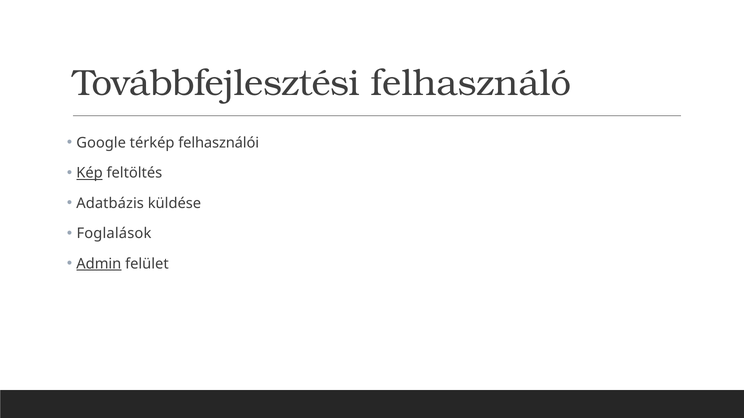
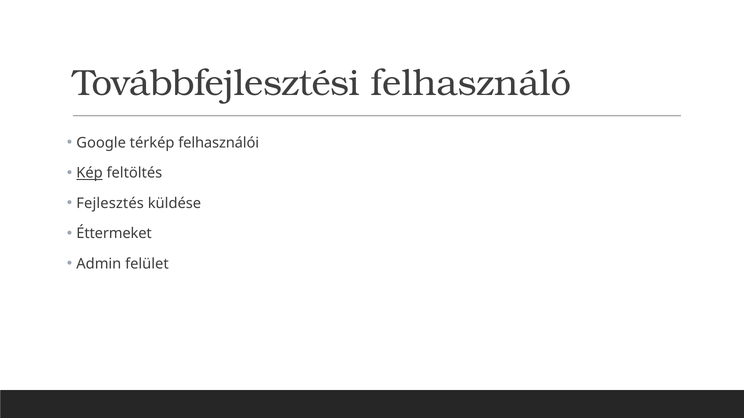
Adatbázis: Adatbázis -> Fejlesztés
Foglalások: Foglalások -> Éttermeket
Admin underline: present -> none
